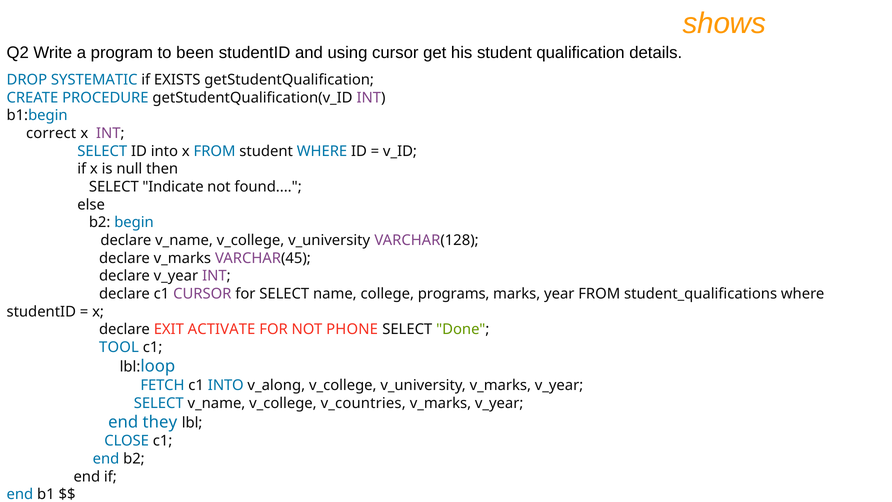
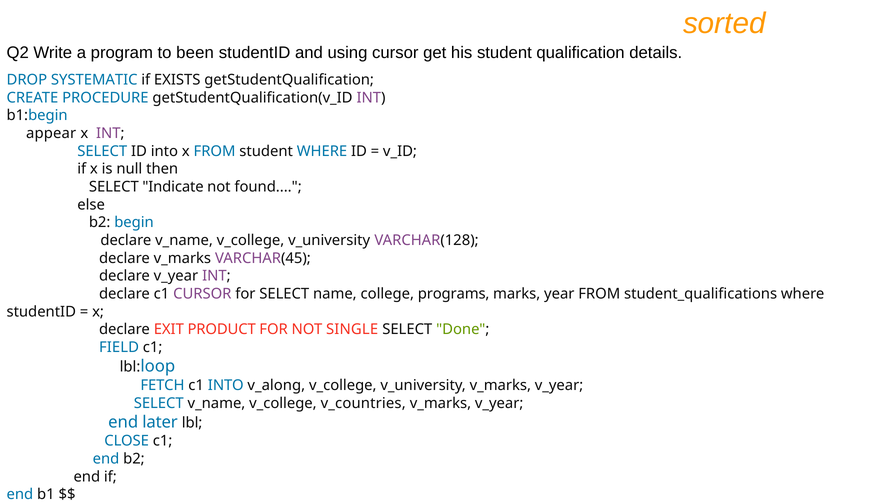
shows: shows -> sorted
correct: correct -> appear
ACTIVATE: ACTIVATE -> PRODUCT
PHONE: PHONE -> SINGLE
TOOL: TOOL -> FIELD
they: they -> later
